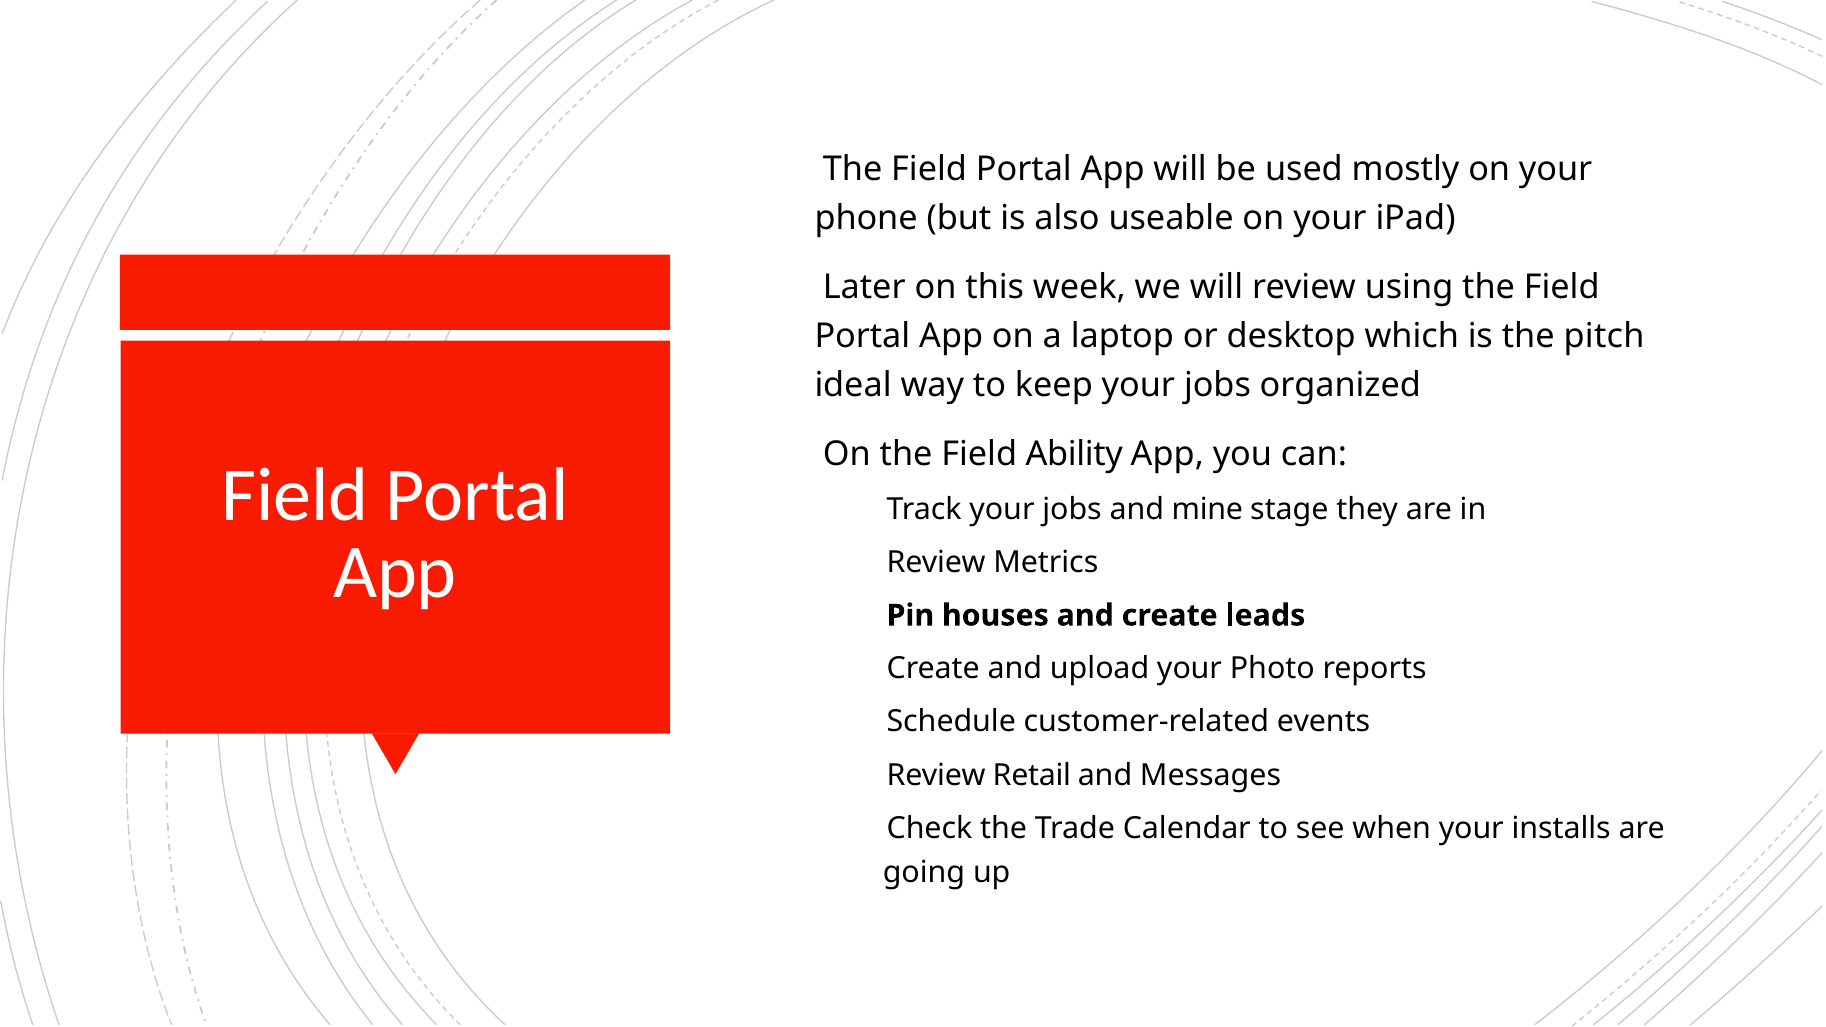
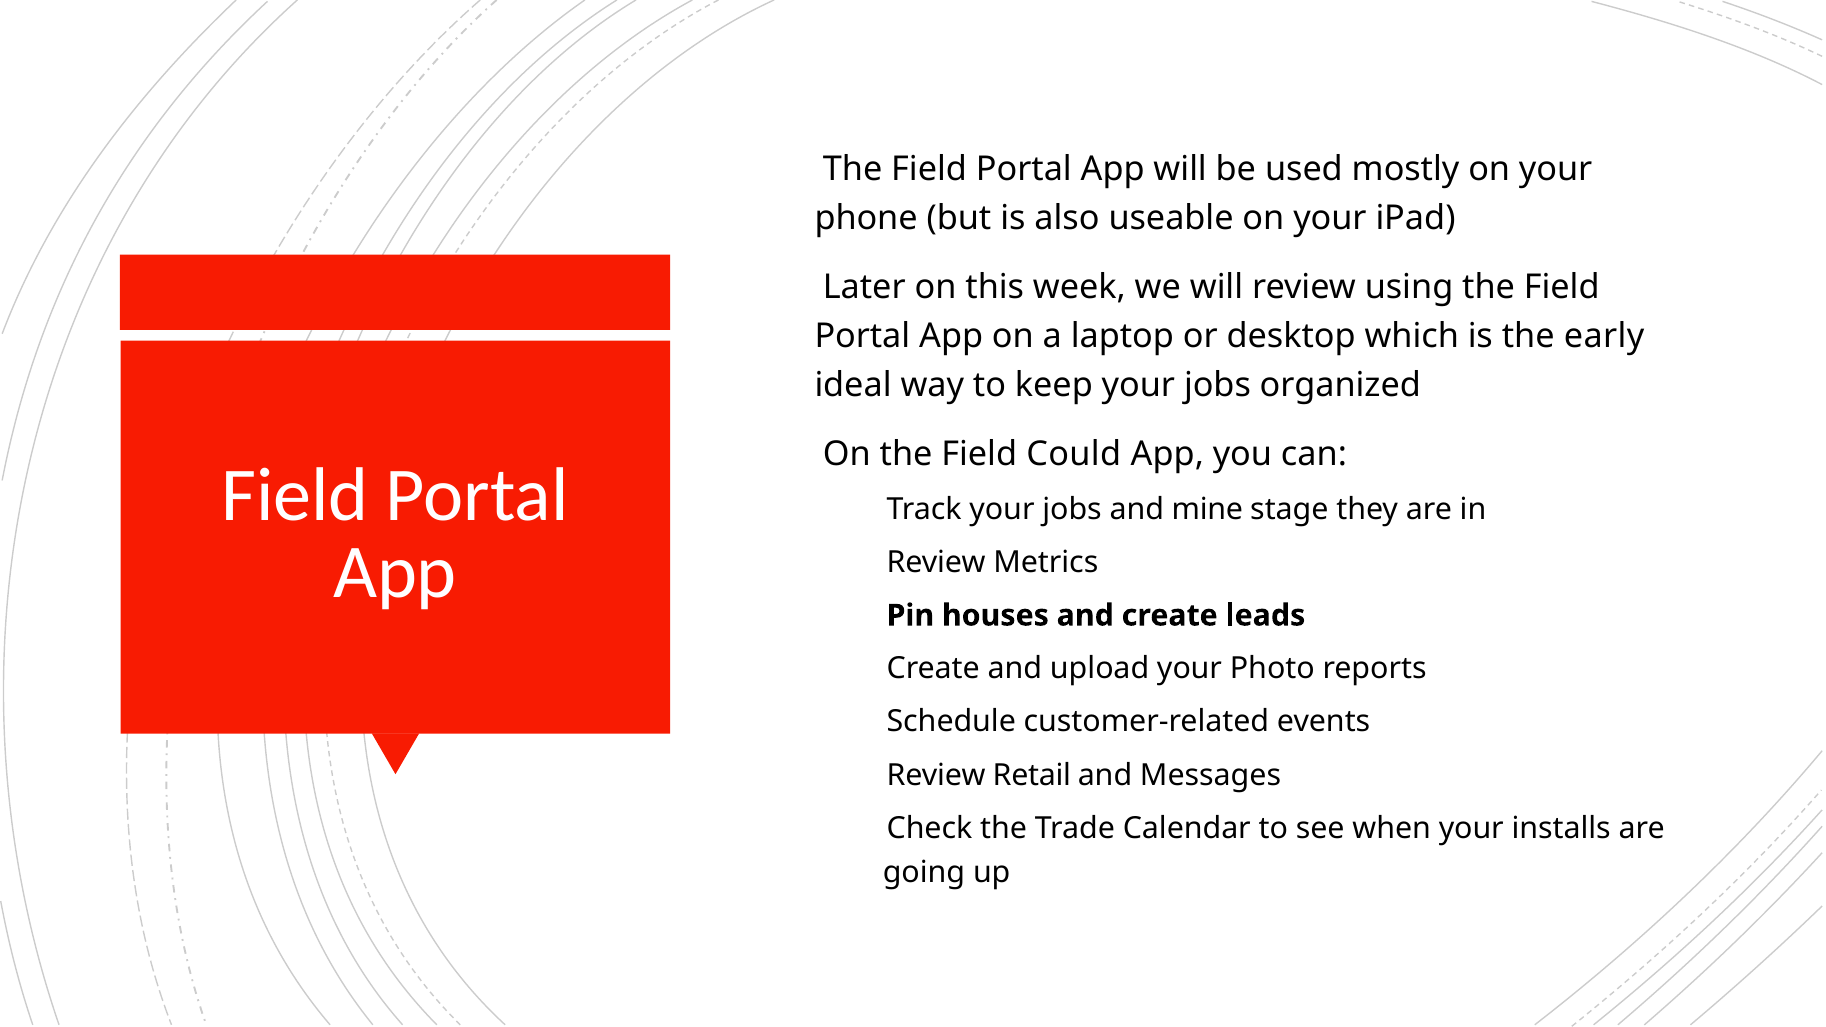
pitch: pitch -> early
Ability: Ability -> Could
